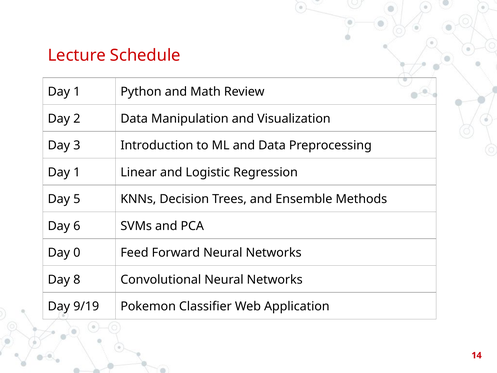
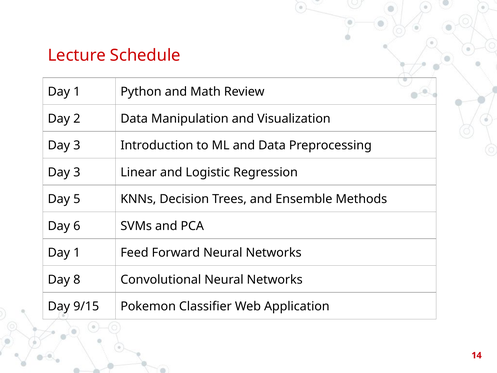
1 at (77, 172): 1 -> 3
0 at (77, 253): 0 -> 1
9/19: 9/19 -> 9/15
